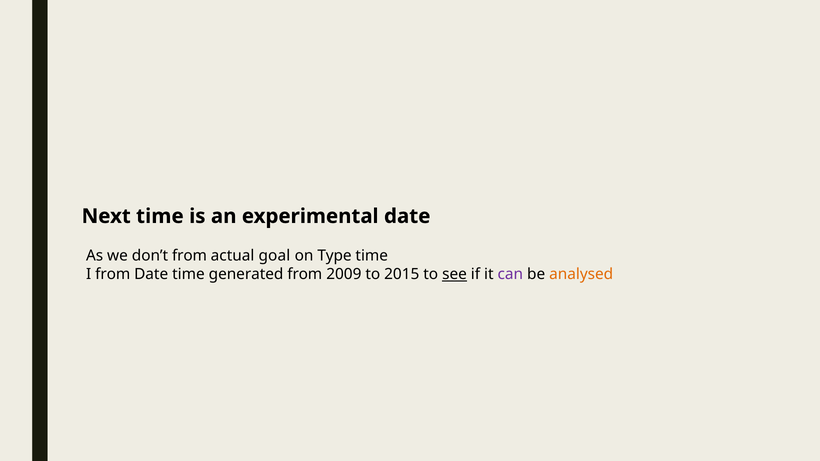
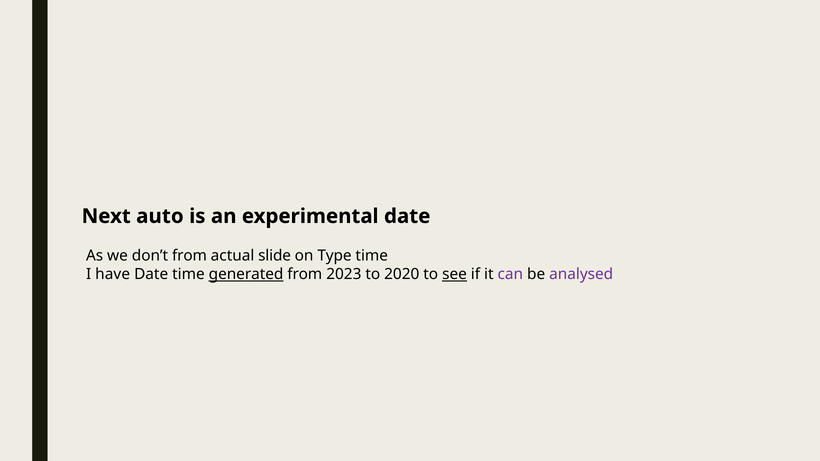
Next time: time -> auto
goal: goal -> slide
I from: from -> have
generated underline: none -> present
2009: 2009 -> 2023
2015: 2015 -> 2020
analysed colour: orange -> purple
